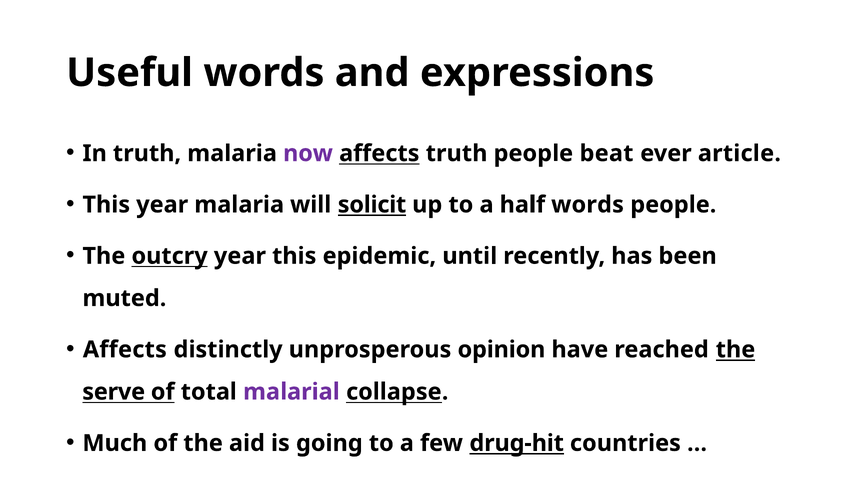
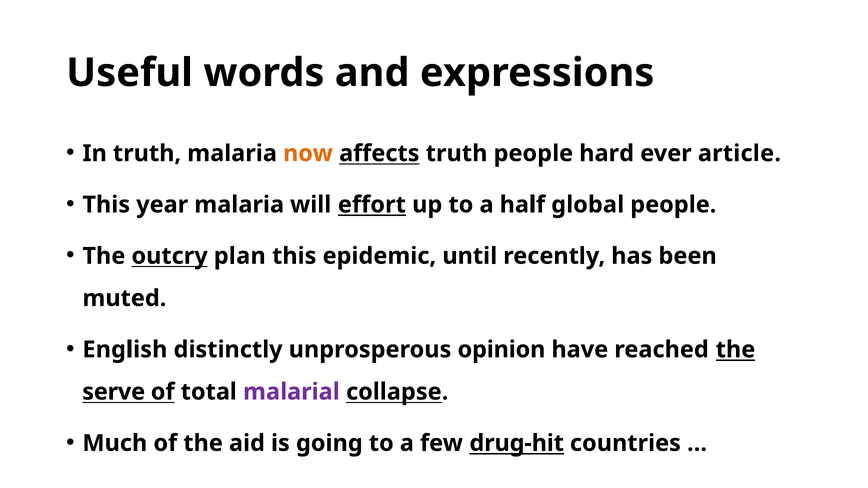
now colour: purple -> orange
beat: beat -> hard
solicit: solicit -> effort
half words: words -> global
outcry year: year -> plan
Affects at (125, 350): Affects -> English
